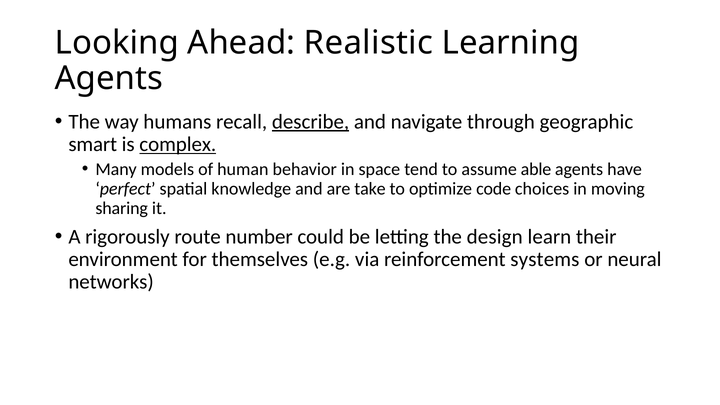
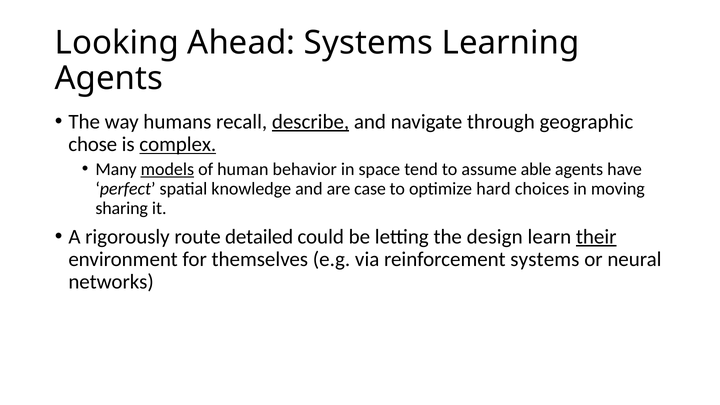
Ahead Realistic: Realistic -> Systems
smart: smart -> chose
models underline: none -> present
take: take -> case
code: code -> hard
number: number -> detailed
their underline: none -> present
